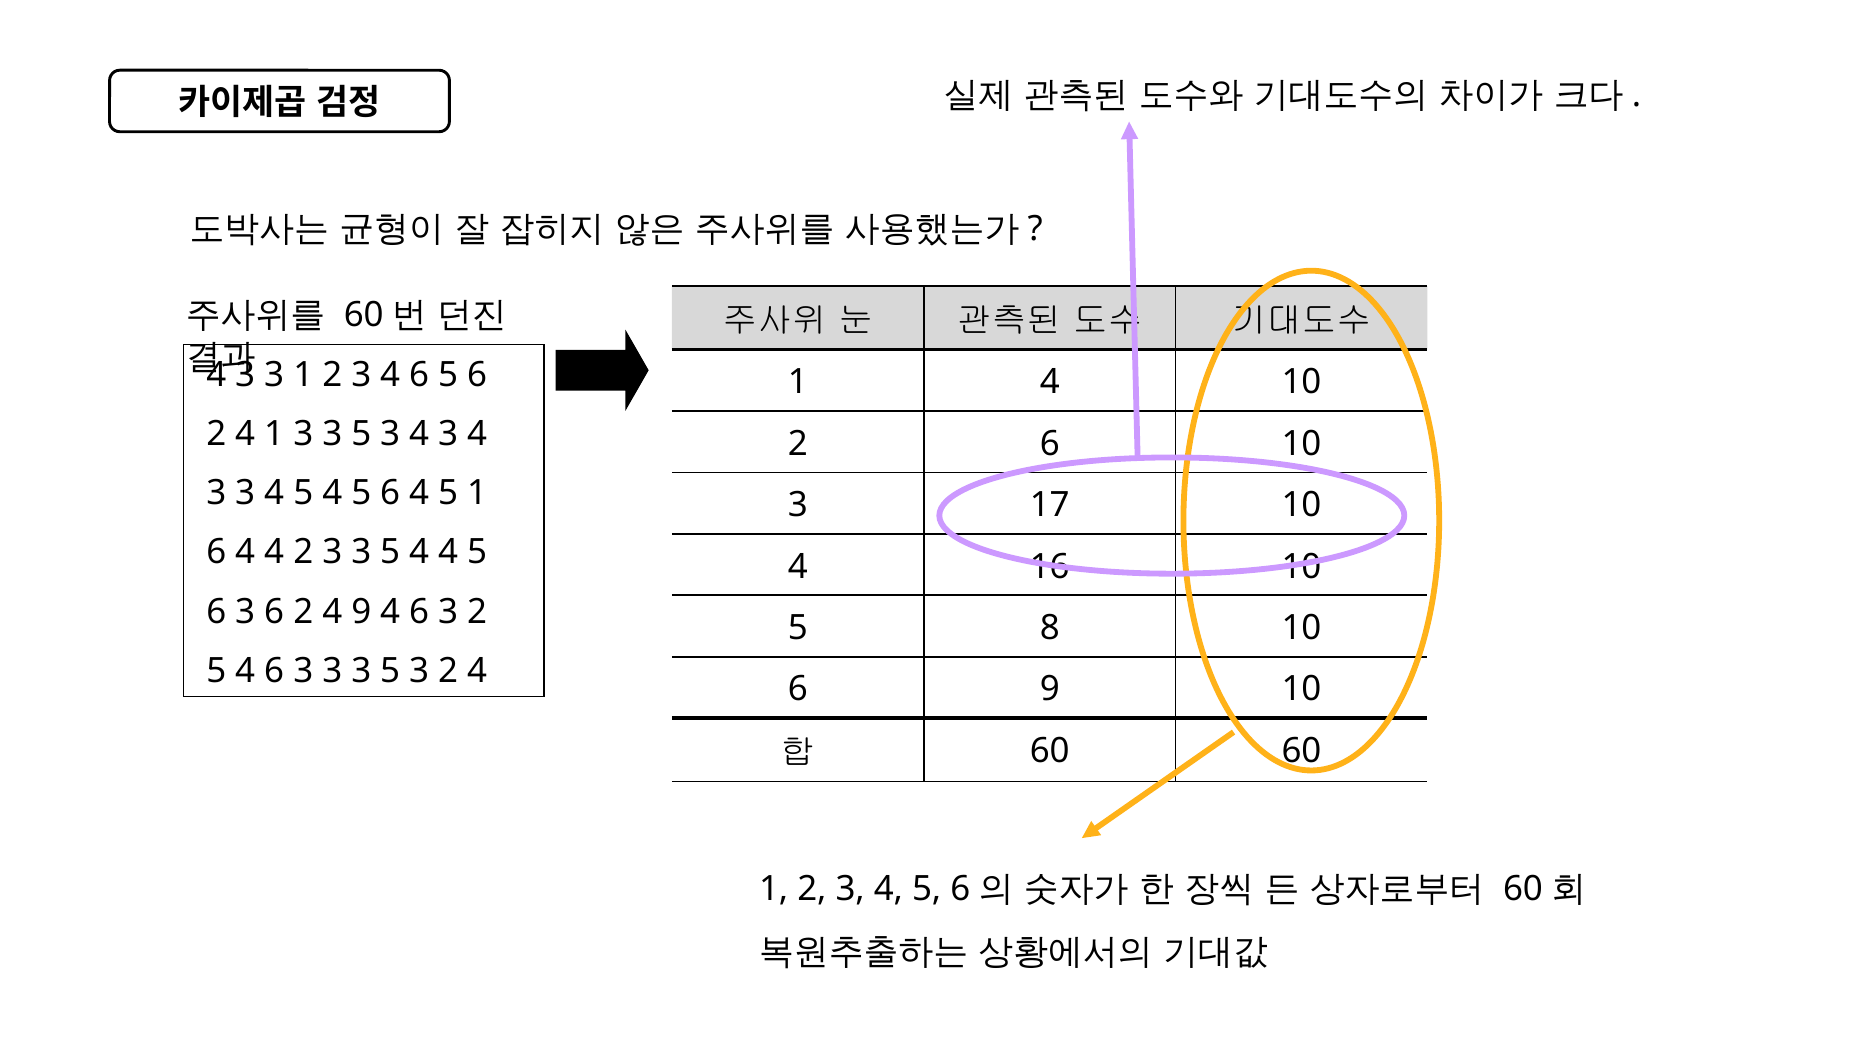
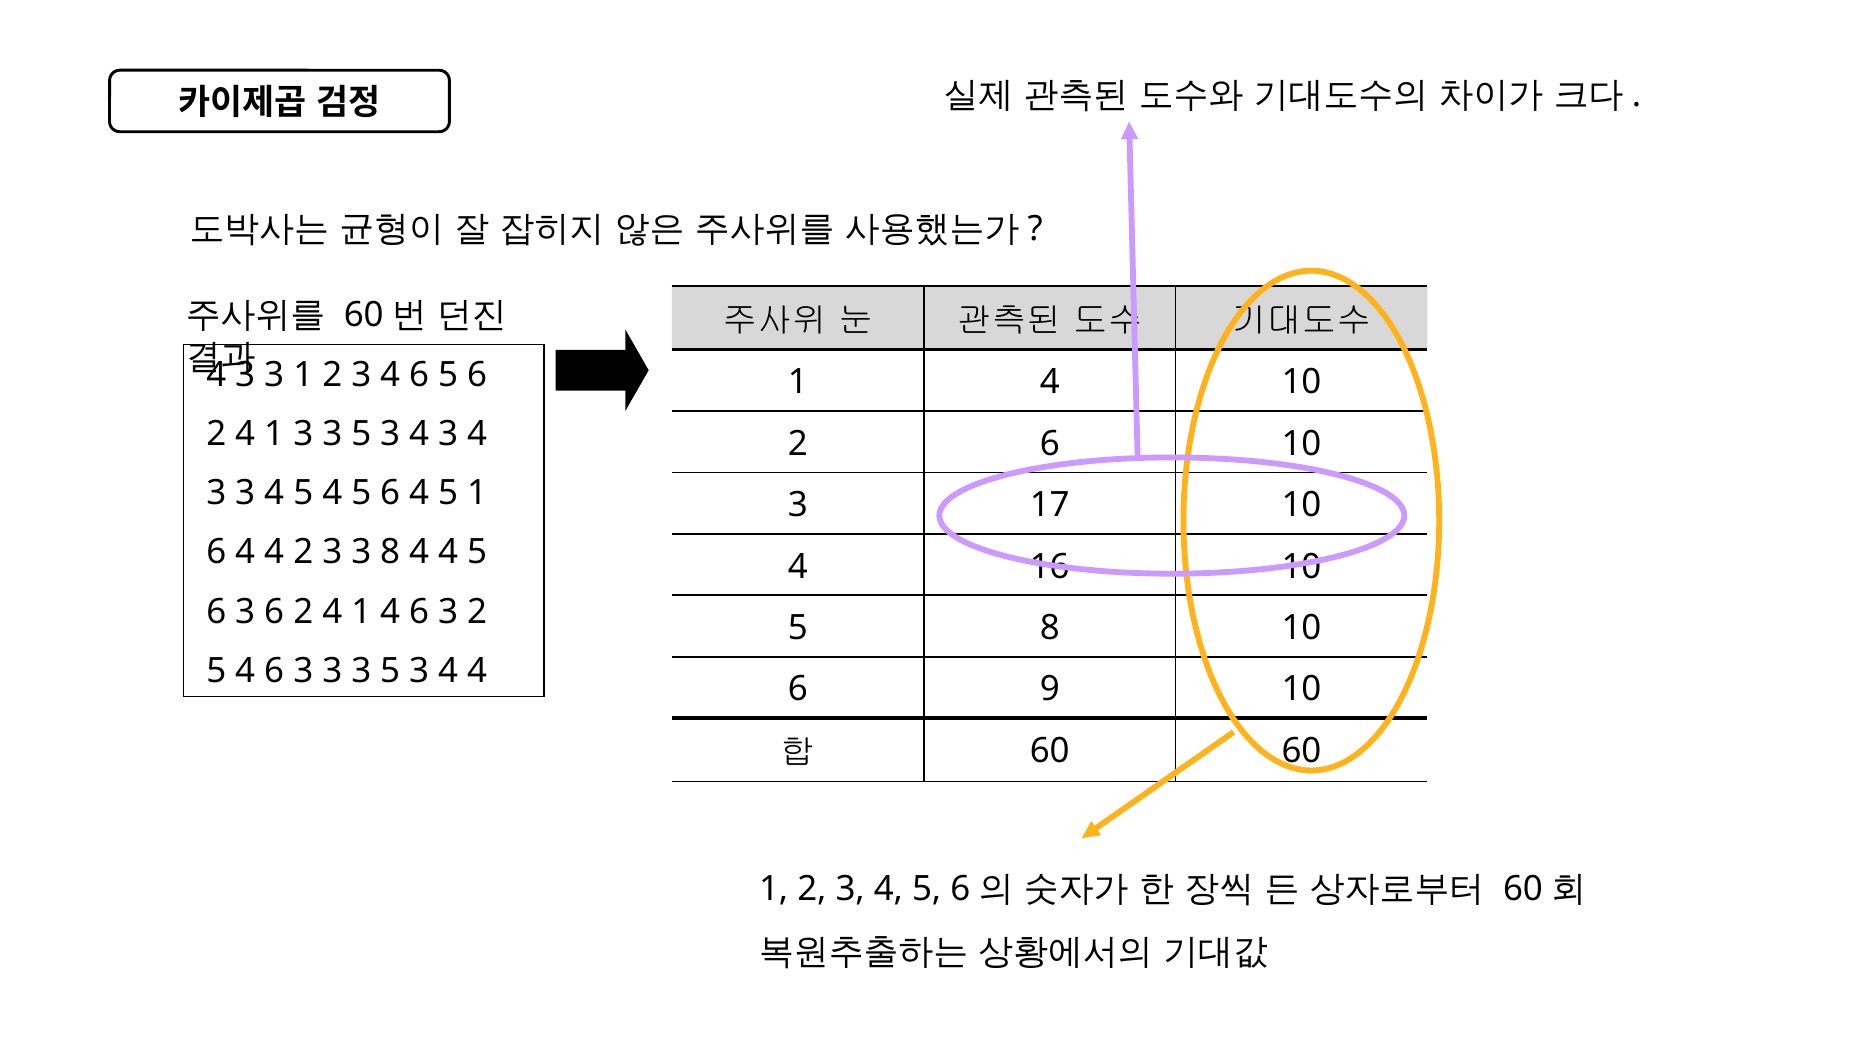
2 3 3 5: 5 -> 8
9 at (361, 612): 9 -> 1
2 at (448, 671): 2 -> 4
